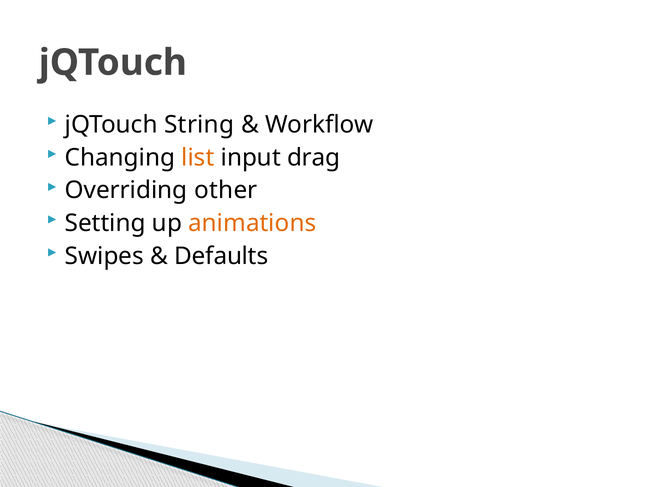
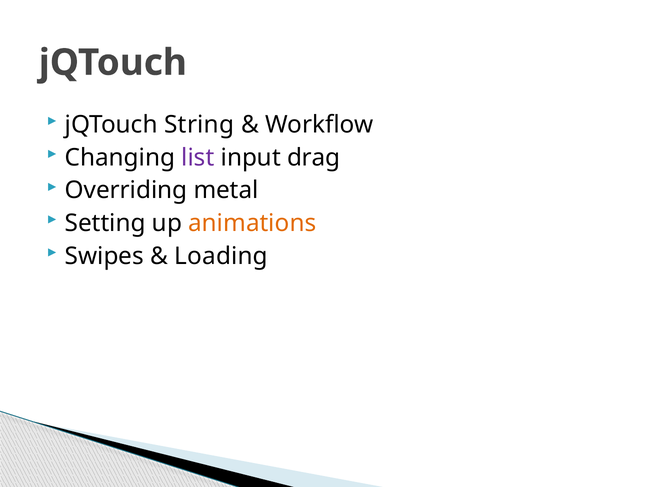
list colour: orange -> purple
other: other -> metal
Defaults: Defaults -> Loading
